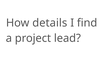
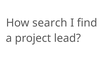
details: details -> search
